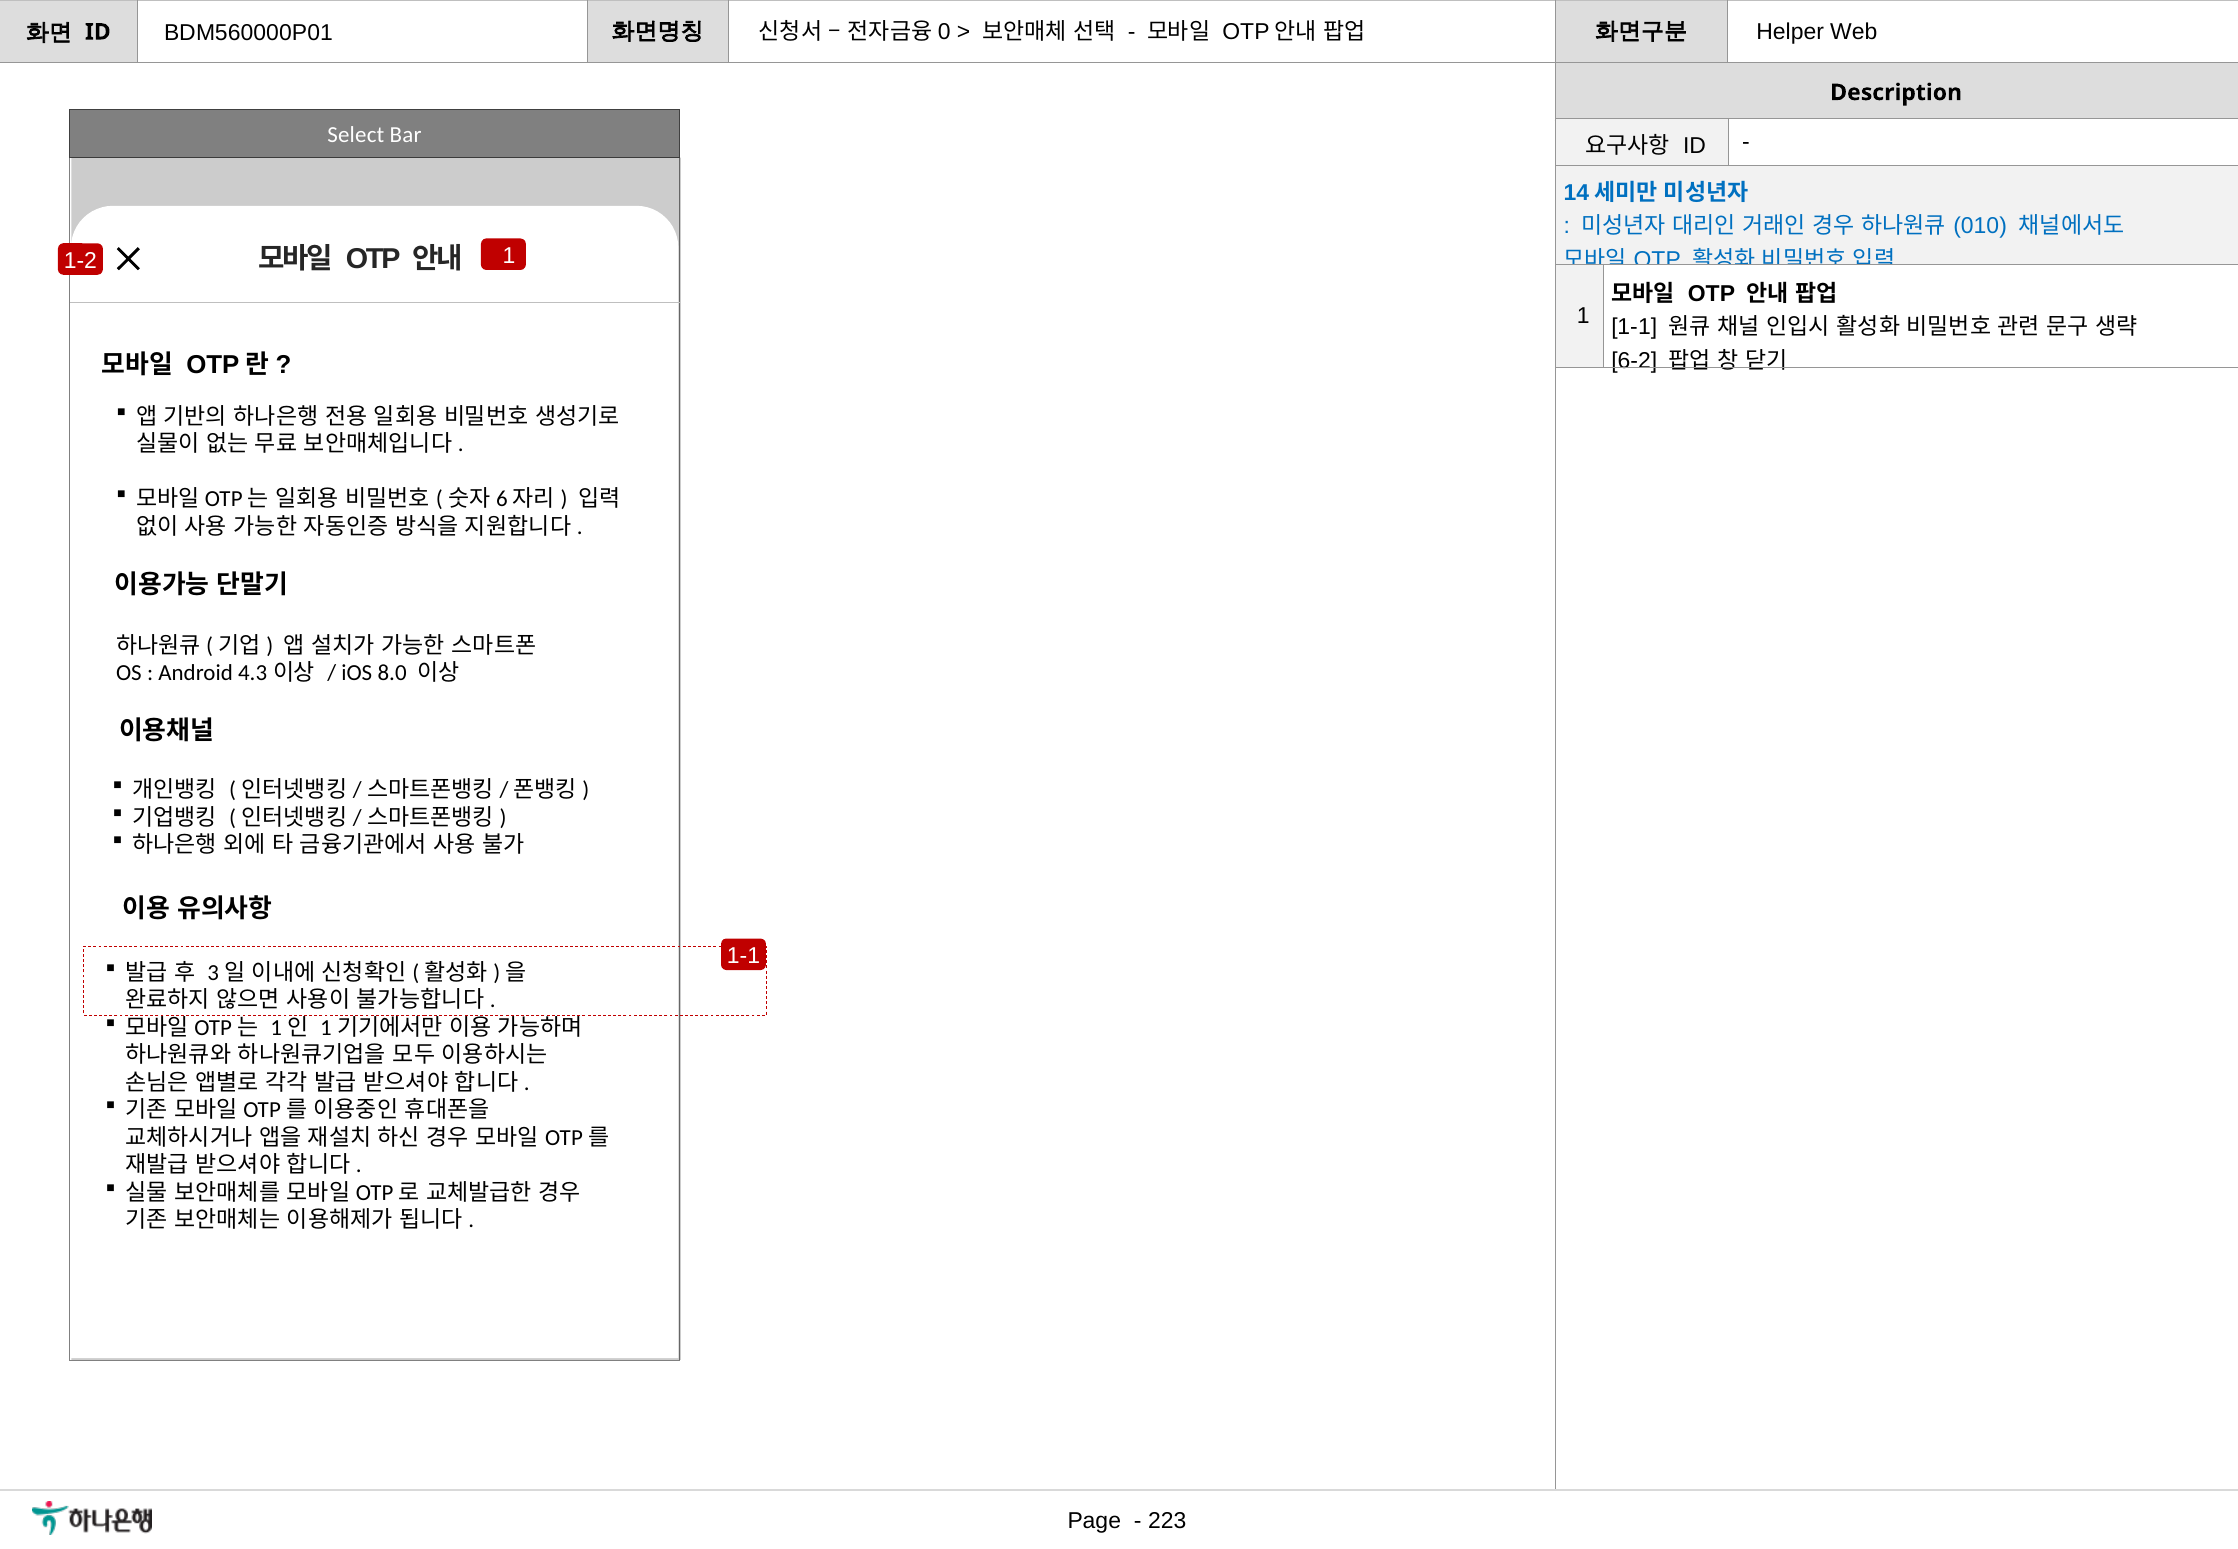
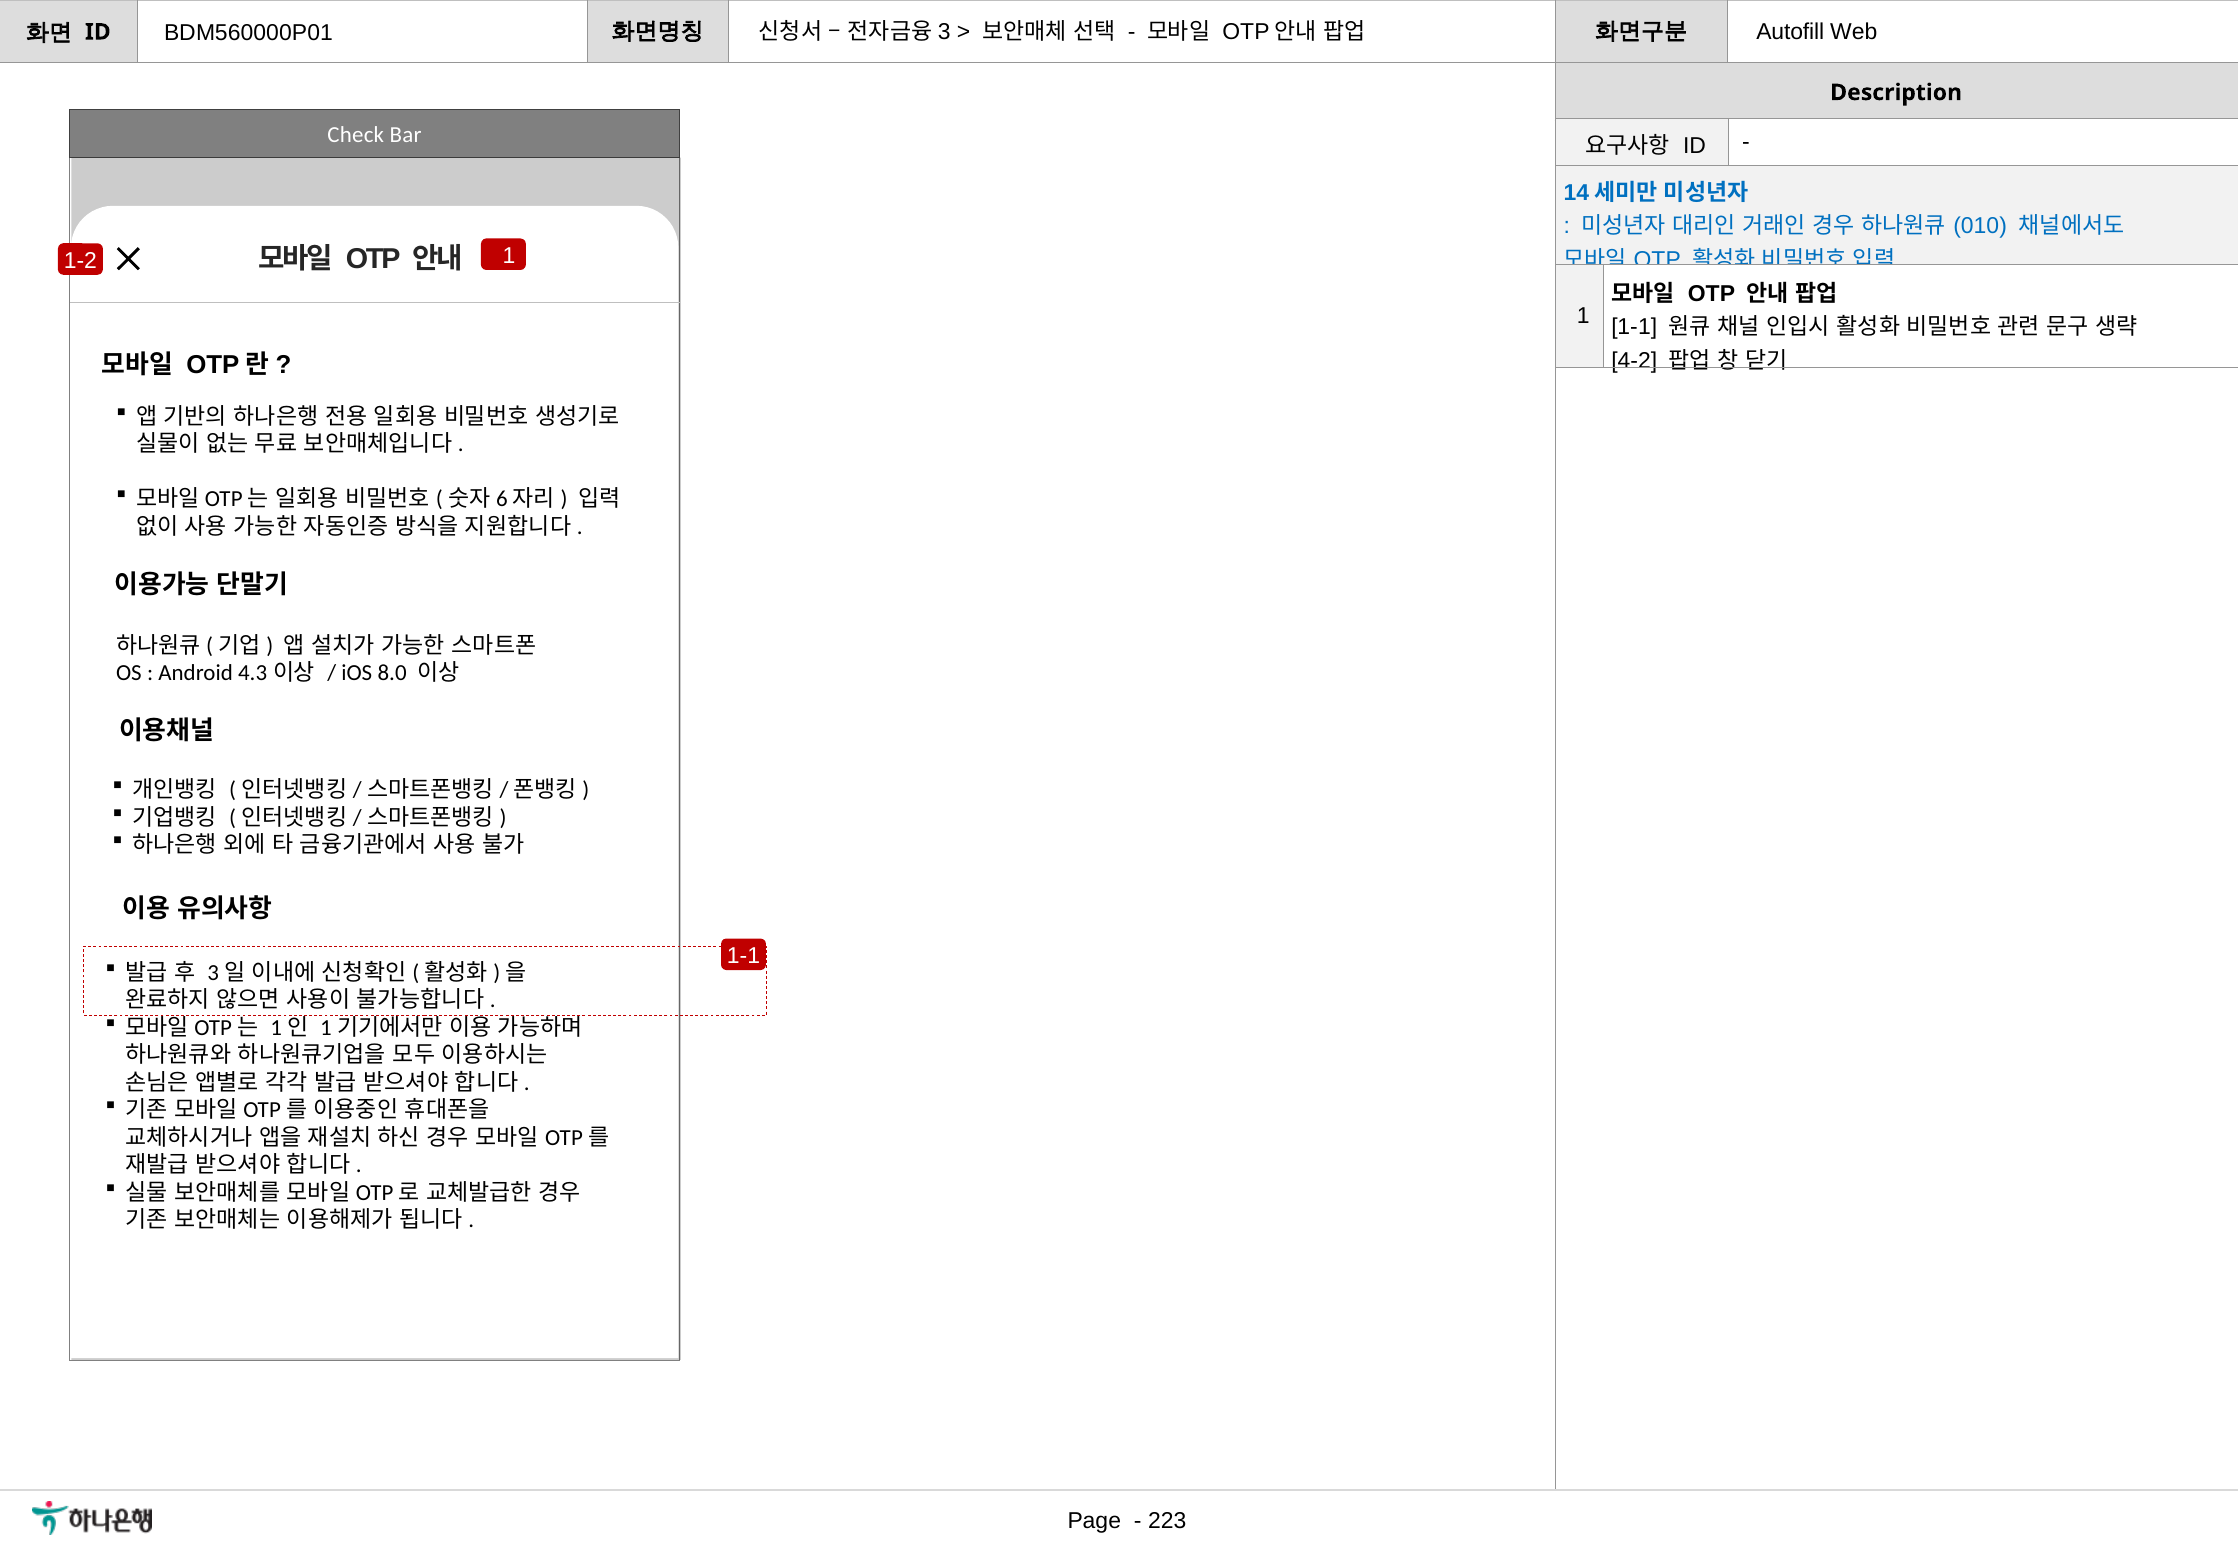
Helper: Helper -> Autofill
0: 0 -> 3
Select: Select -> Check
6-2: 6-2 -> 4-2
